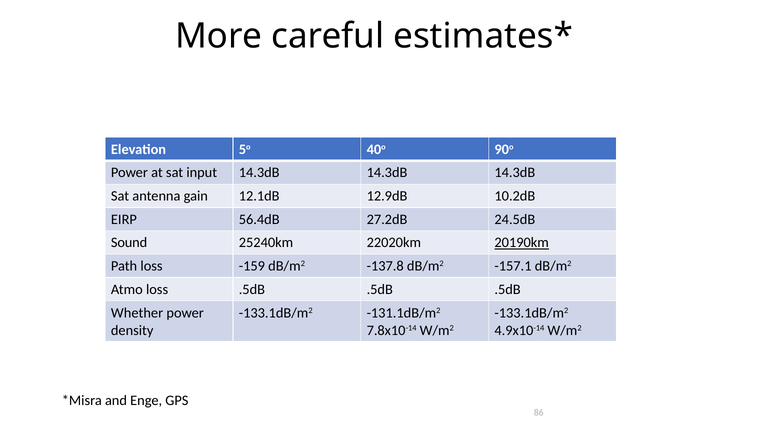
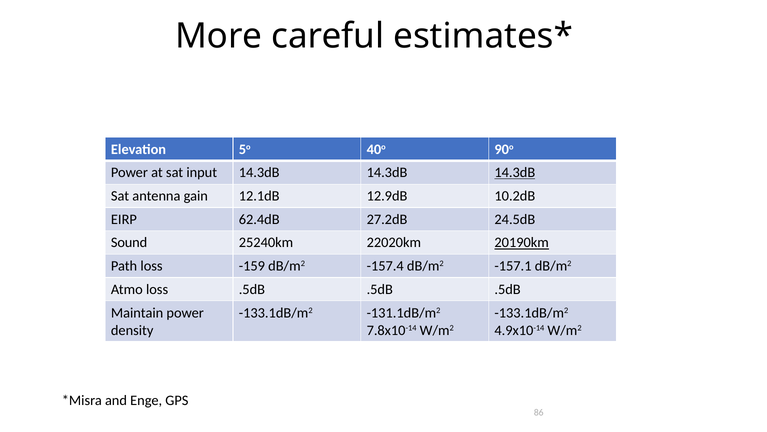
14.3dB at (515, 172) underline: none -> present
56.4dB: 56.4dB -> 62.4dB
-137.8: -137.8 -> -157.4
Whether: Whether -> Maintain
